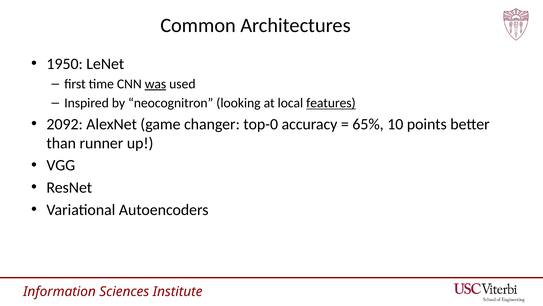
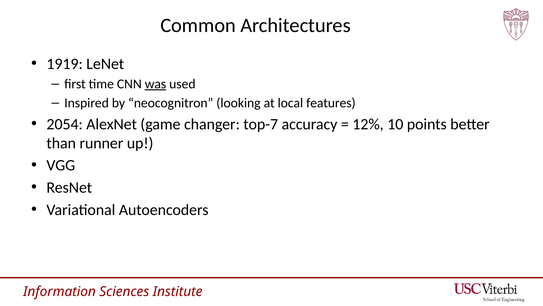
1950: 1950 -> 1919
features underline: present -> none
2092: 2092 -> 2054
top-0: top-0 -> top-7
65%: 65% -> 12%
